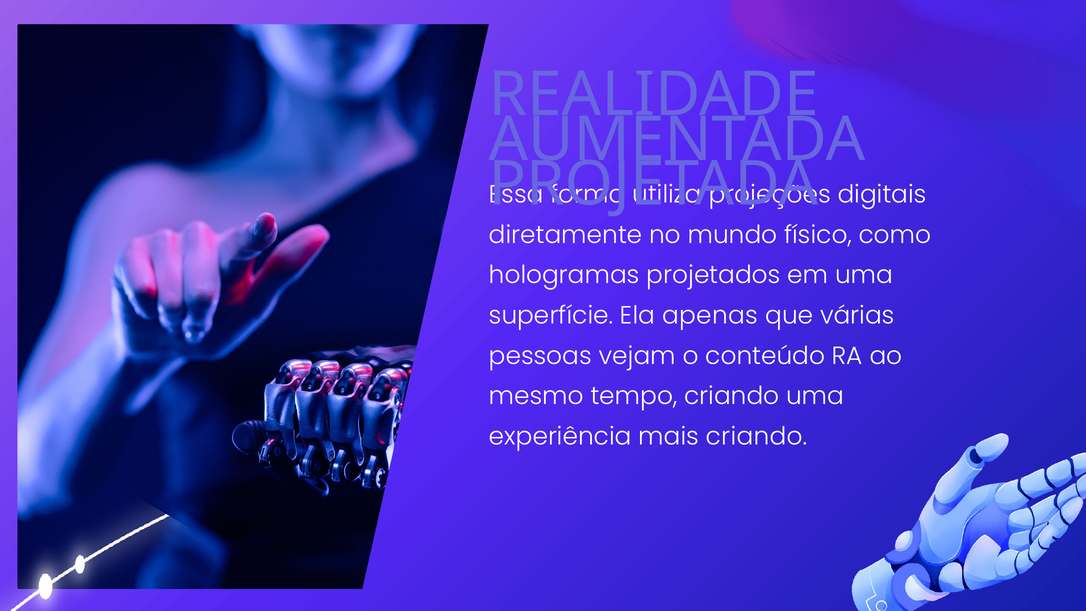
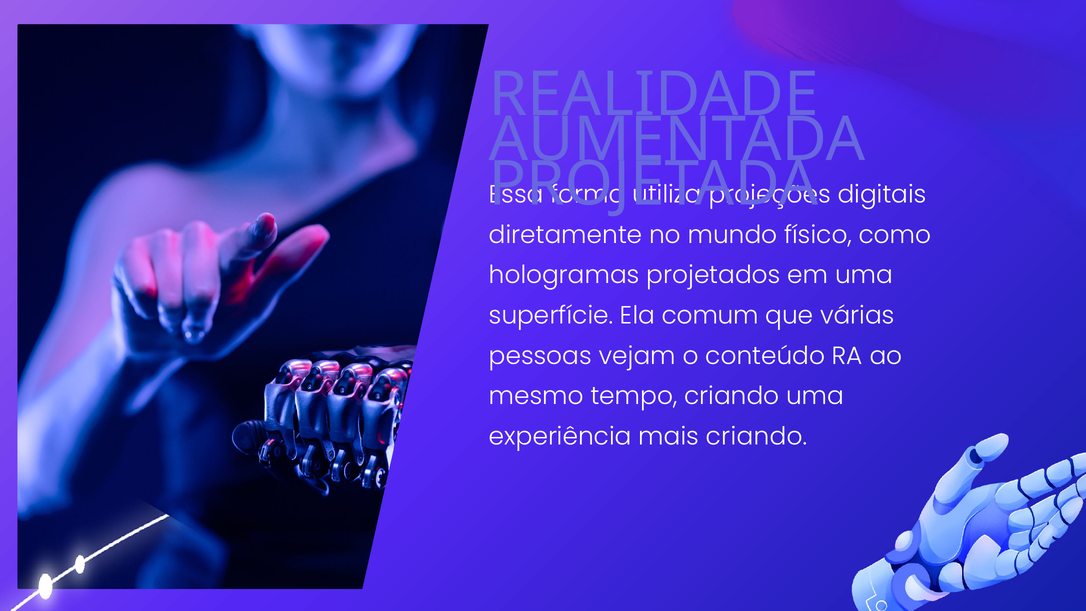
apenas: apenas -> comum
